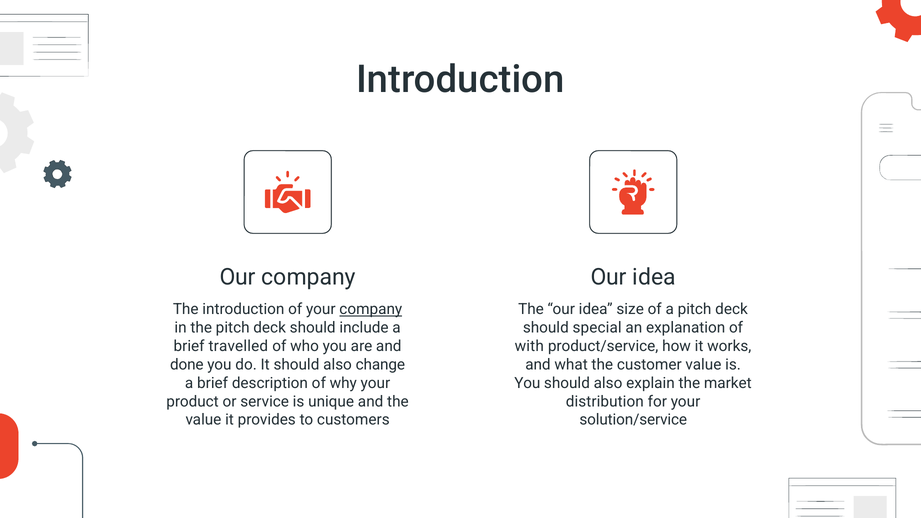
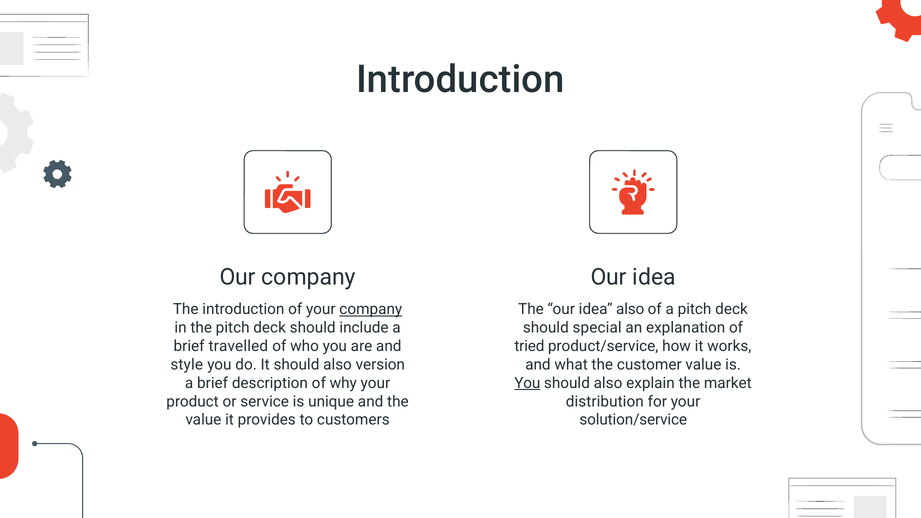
idea size: size -> also
with: with -> tried
done: done -> style
change: change -> version
You at (527, 383) underline: none -> present
